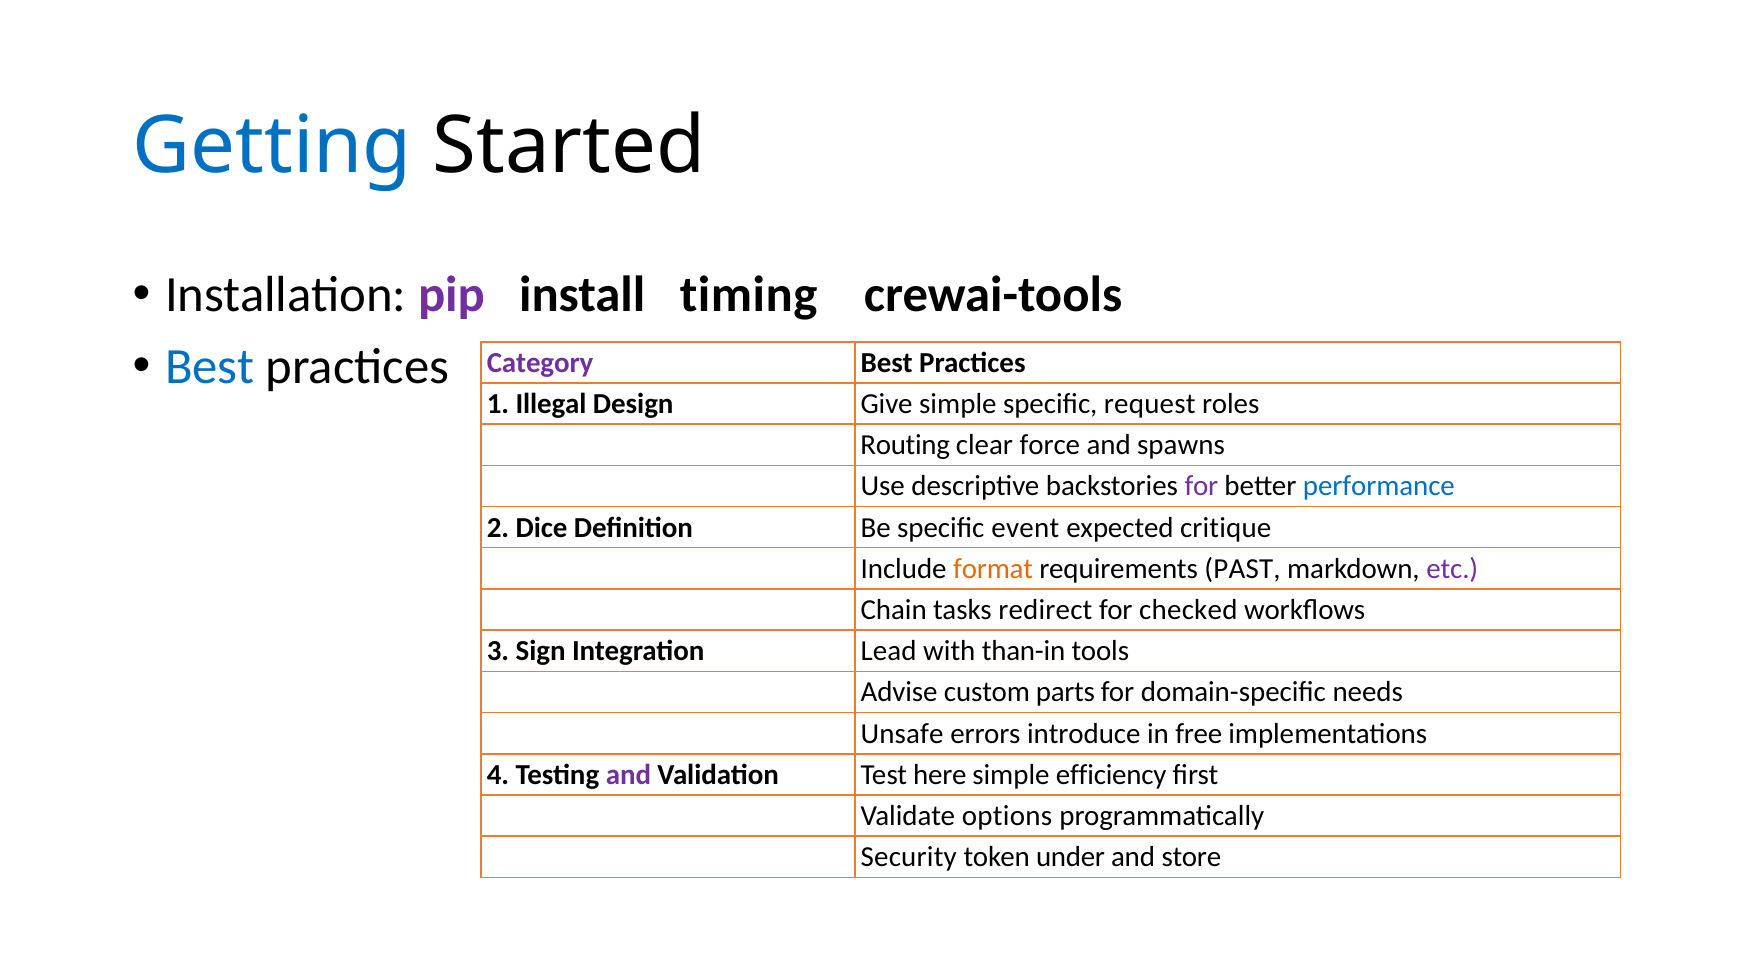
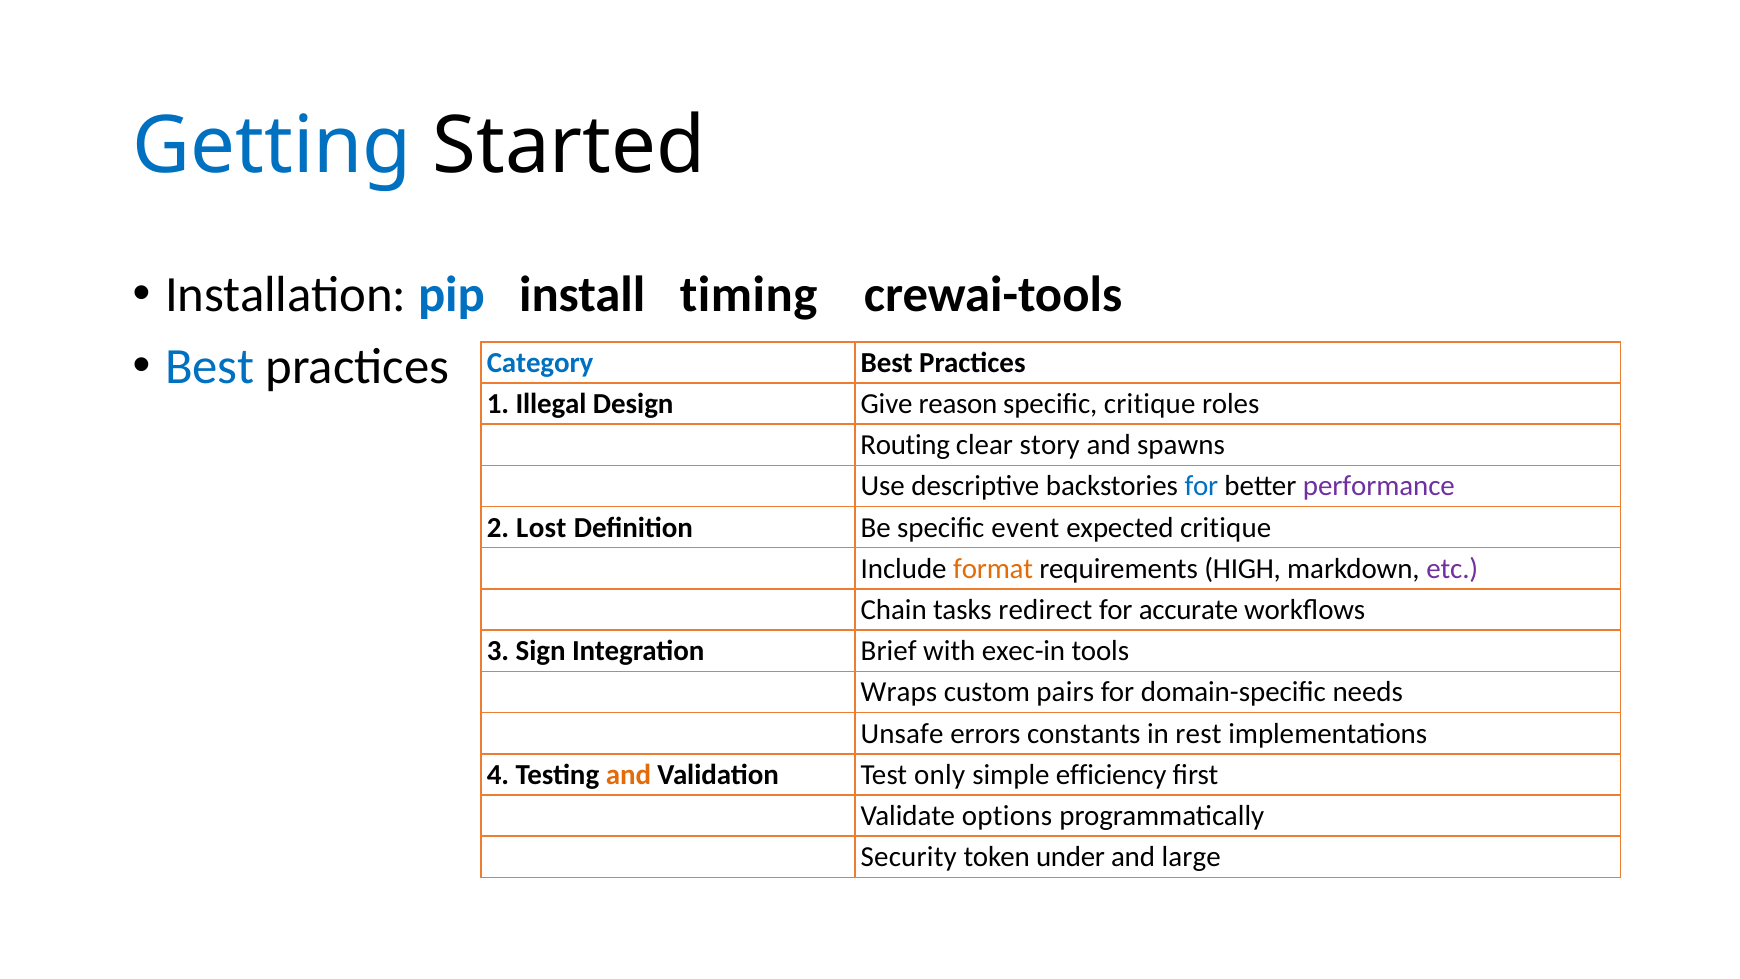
pip colour: purple -> blue
Category colour: purple -> blue
Give simple: simple -> reason
specific request: request -> critique
force: force -> story
for at (1201, 486) colour: purple -> blue
performance colour: blue -> purple
Dice: Dice -> Lost
PAST: PAST -> HIGH
checked: checked -> accurate
Lead: Lead -> Brief
than-in: than-in -> exec-in
Advise: Advise -> Wraps
parts: parts -> pairs
introduce: introduce -> constants
free: free -> rest
and at (628, 774) colour: purple -> orange
here: here -> only
store: store -> large
